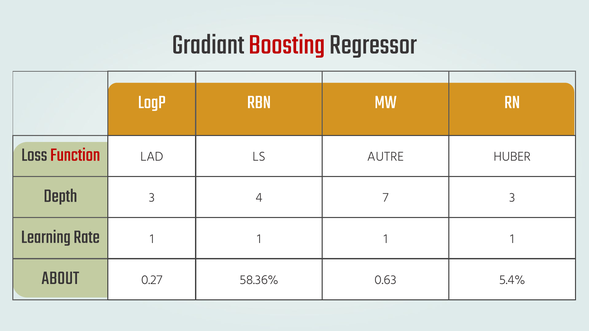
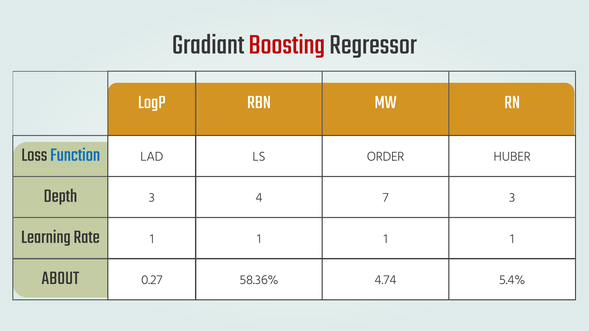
Function colour: red -> blue
AUTRE: AUTRE -> ORDER
0.63: 0.63 -> 4.74
